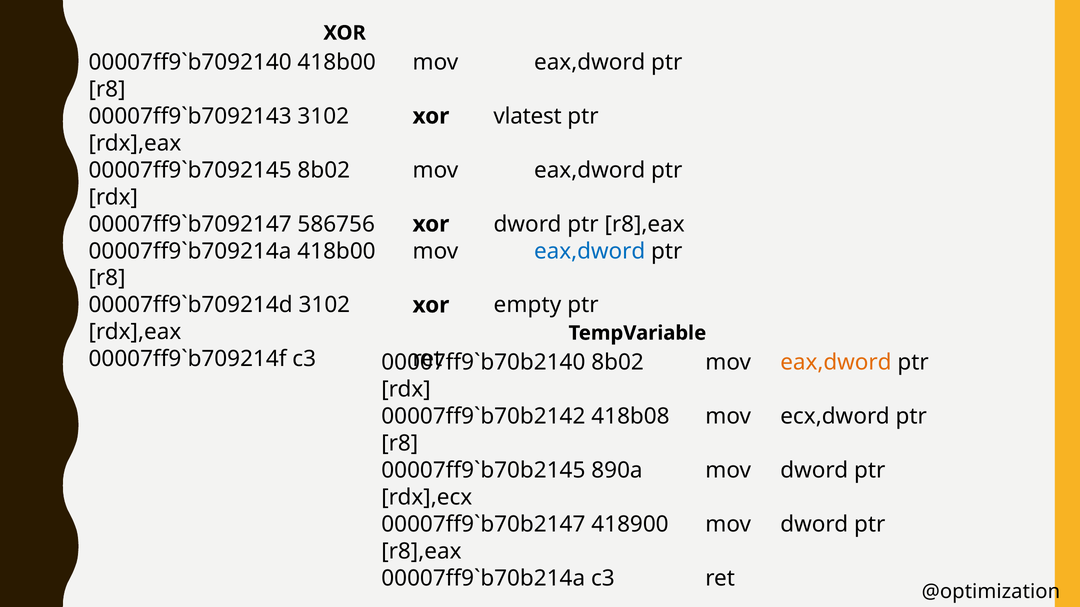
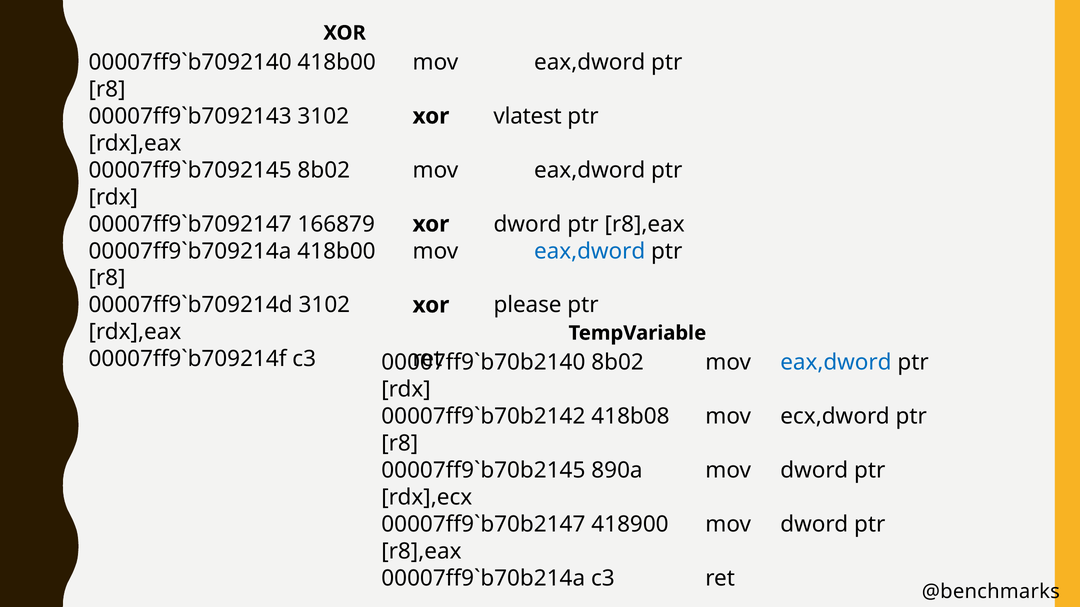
586756: 586756 -> 166879
empty: empty -> please
eax,dword at (836, 363) colour: orange -> blue
@optimization: @optimization -> @benchmarks
